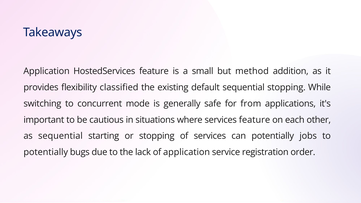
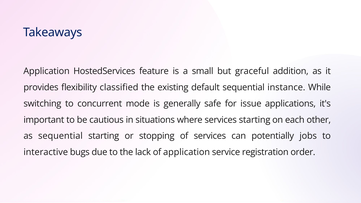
method: method -> graceful
sequential stopping: stopping -> instance
from: from -> issue
services feature: feature -> starting
potentially at (46, 152): potentially -> interactive
